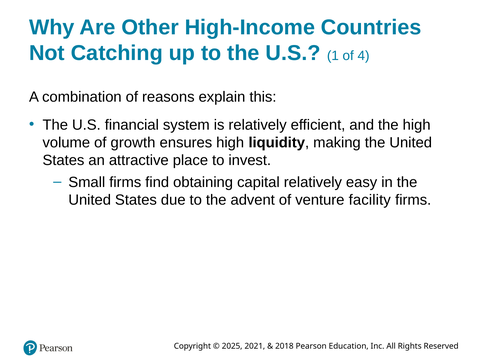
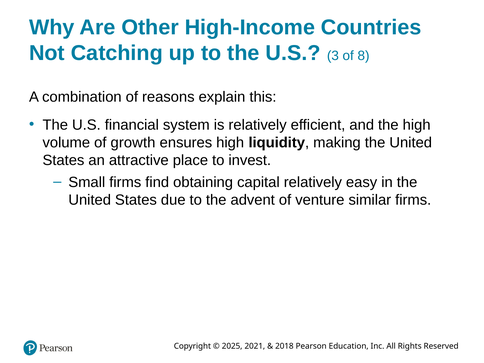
1: 1 -> 3
4: 4 -> 8
facility: facility -> similar
